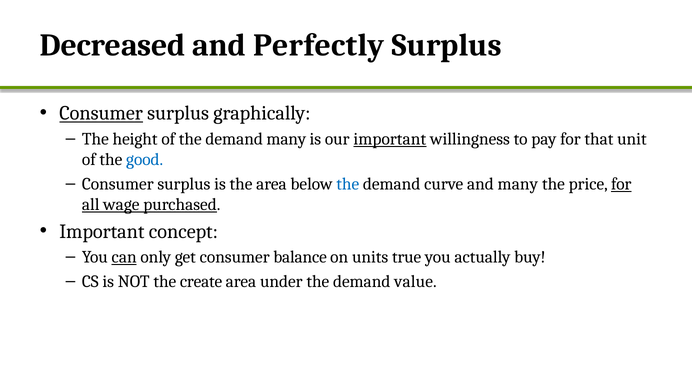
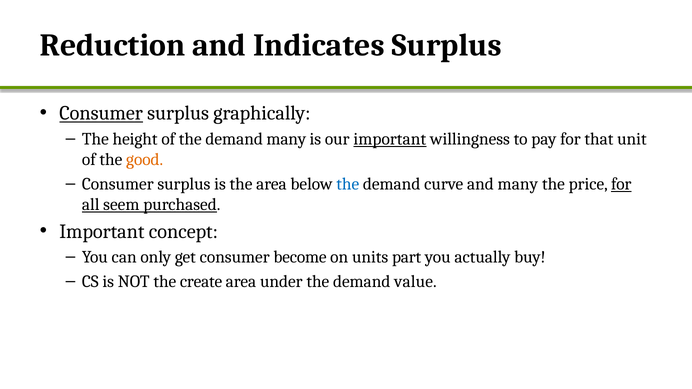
Decreased: Decreased -> Reduction
Perfectly: Perfectly -> Indicates
good colour: blue -> orange
wage: wage -> seem
can underline: present -> none
balance: balance -> become
true: true -> part
